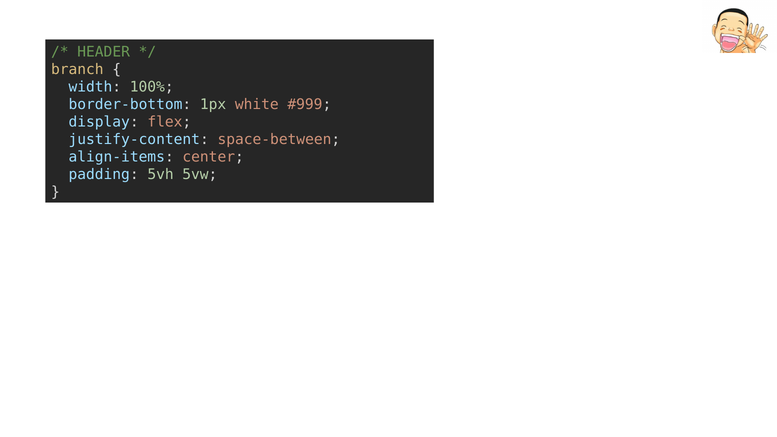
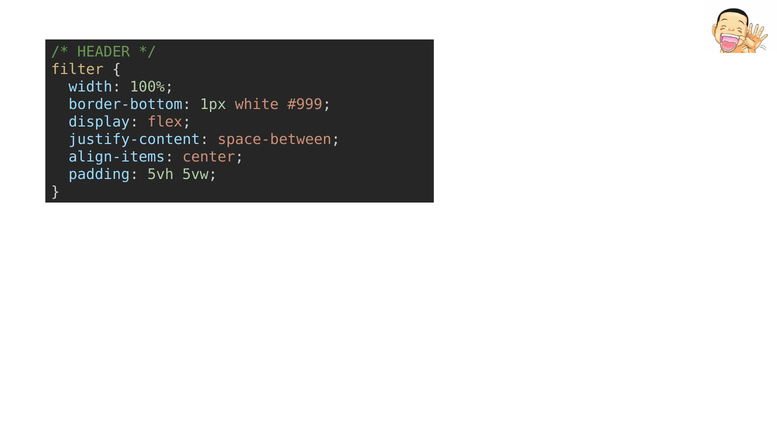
branch: branch -> filter
